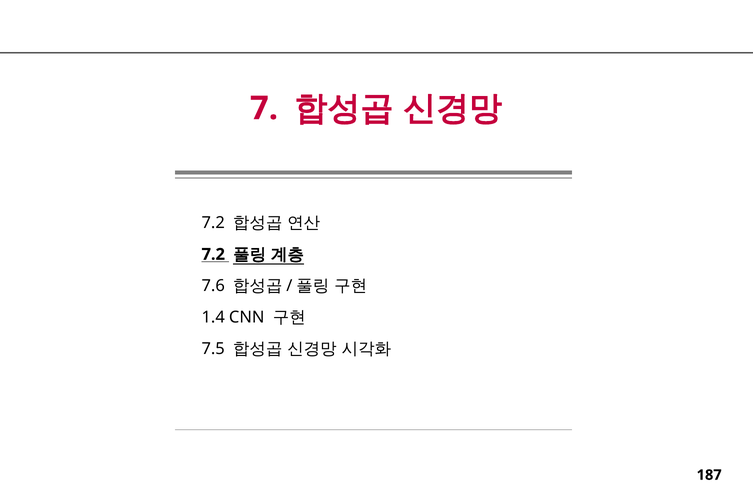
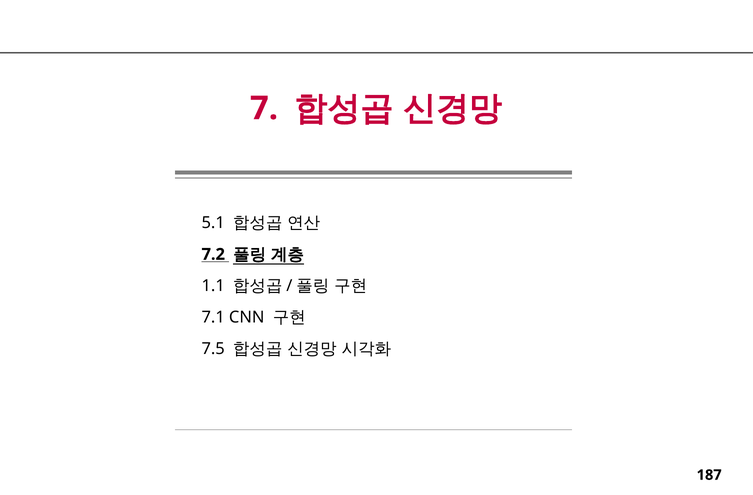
7.2 at (213, 223): 7.2 -> 5.1
7.6: 7.6 -> 1.1
1.4: 1.4 -> 7.1
